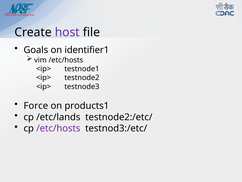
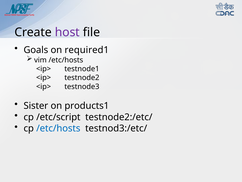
identifier1: identifier1 -> required1
Force: Force -> Sister
/etc/lands: /etc/lands -> /etc/script
/etc/hosts at (58, 128) colour: purple -> blue
